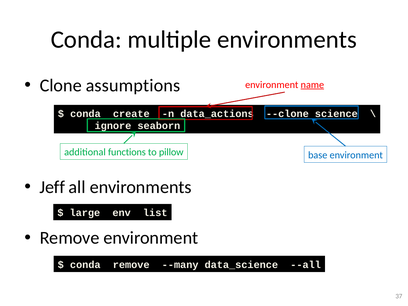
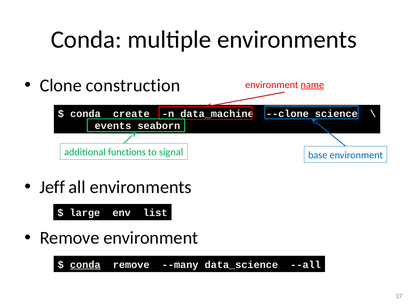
assumptions: assumptions -> construction
data_actions: data_actions -> data_machine
ignore: ignore -> events
pillow: pillow -> signal
conda at (85, 265) underline: none -> present
